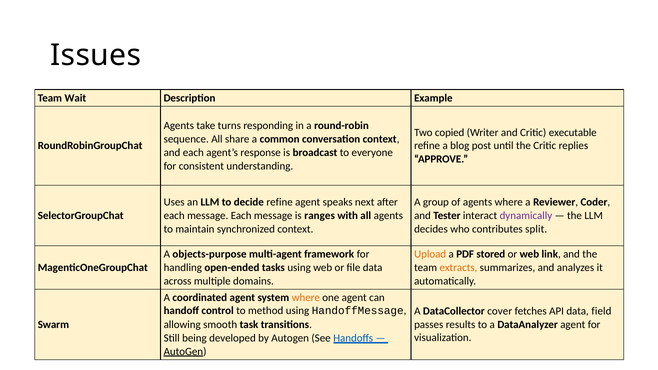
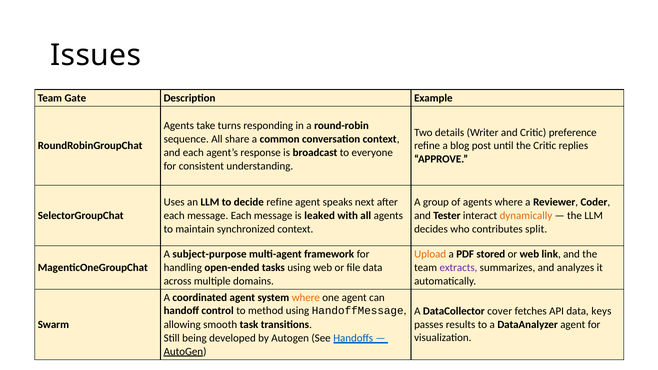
Wait: Wait -> Gate
copied: copied -> details
executable: executable -> preference
ranges: ranges -> leaked
dynamically colour: purple -> orange
objects-purpose: objects-purpose -> subject-purpose
extracts colour: orange -> purple
field: field -> keys
